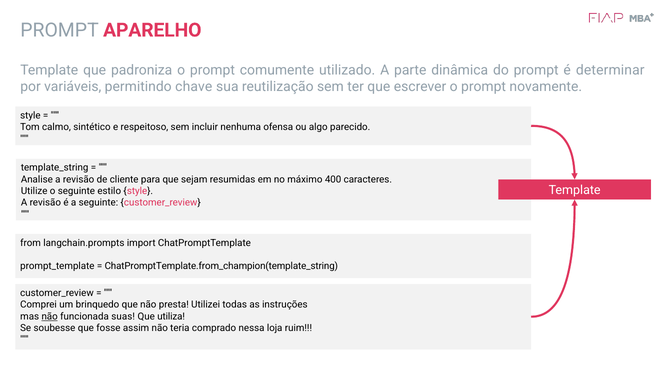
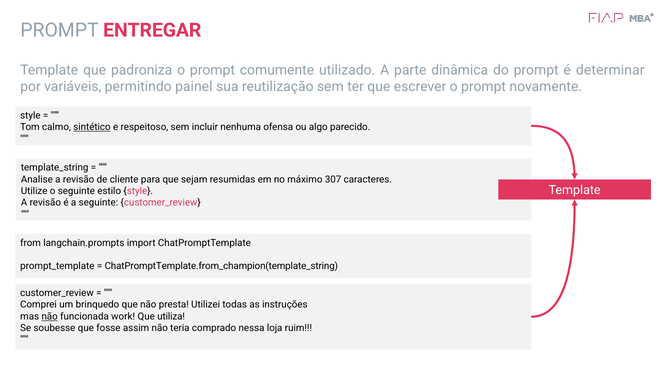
APARELHO: APARELHO -> ENTREGAR
chave: chave -> painel
sintético underline: none -> present
400: 400 -> 307
suas: suas -> work
